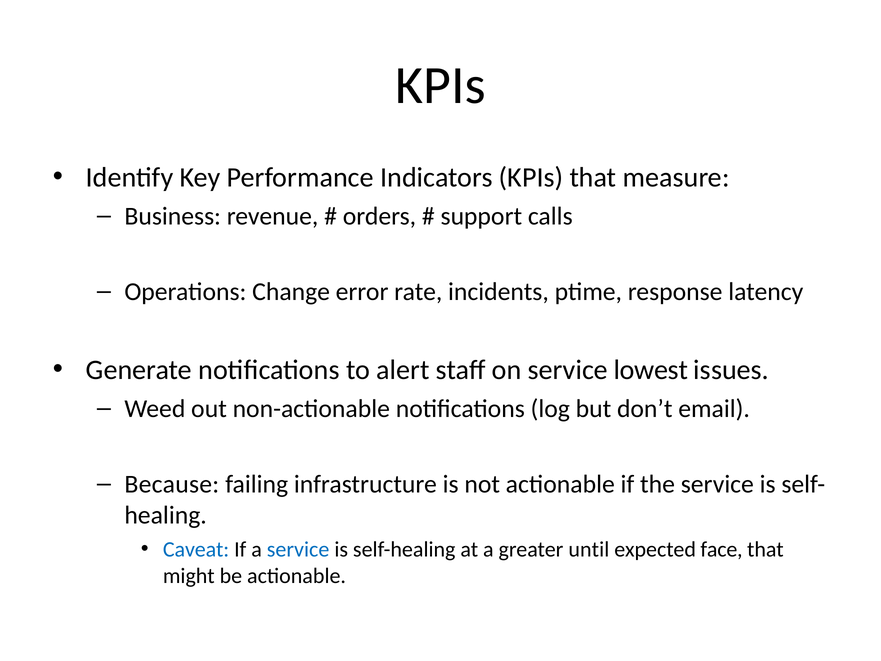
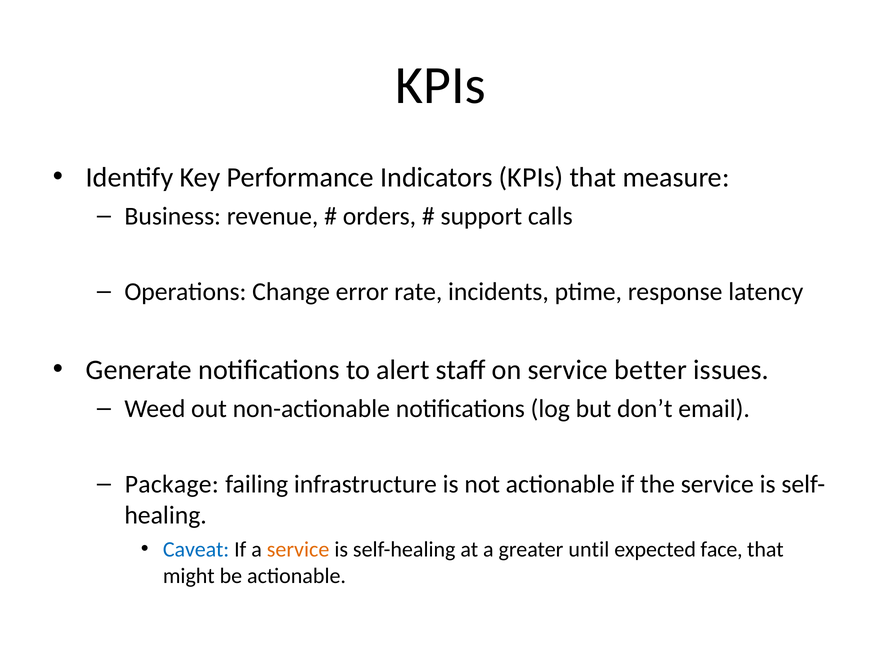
lowest: lowest -> better
Because: Because -> Package
service at (298, 549) colour: blue -> orange
